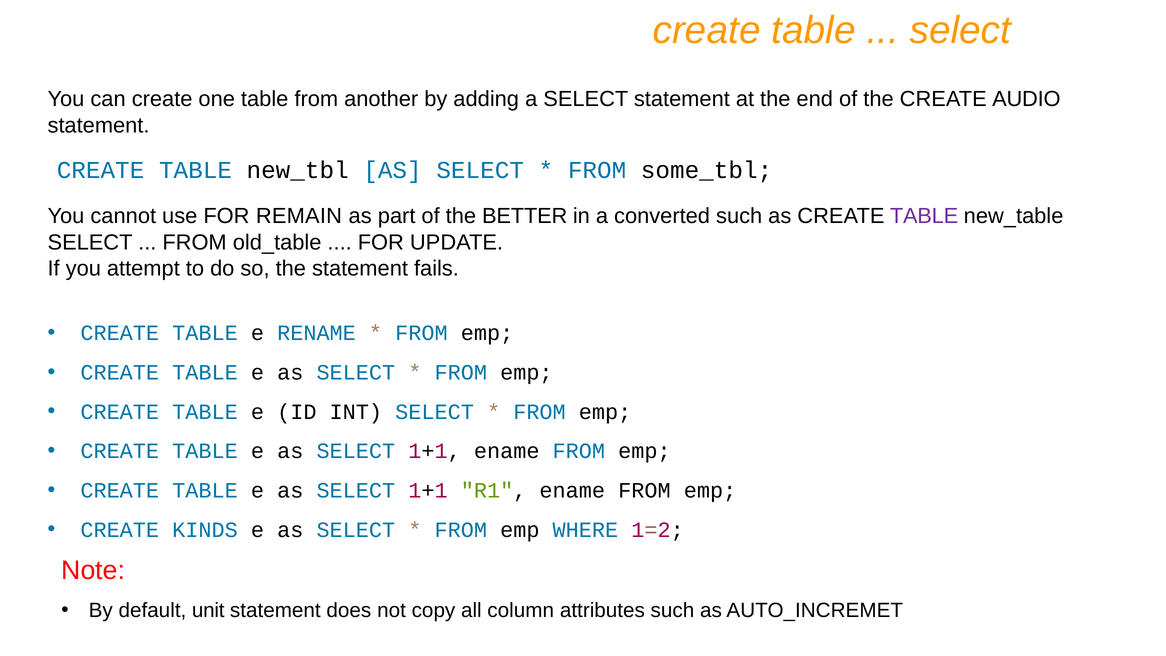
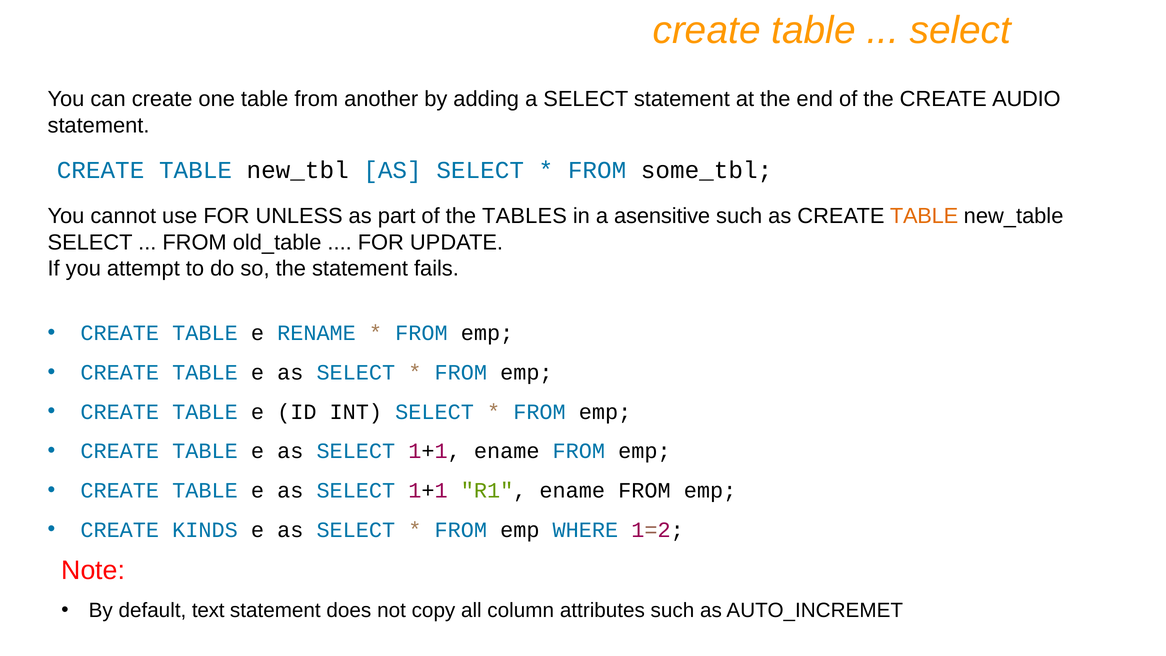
REMAIN: REMAIN -> UNLESS
BETTER: BETTER -> TABLES
converted: converted -> asensitive
TABLE at (924, 216) colour: purple -> orange
unit: unit -> text
